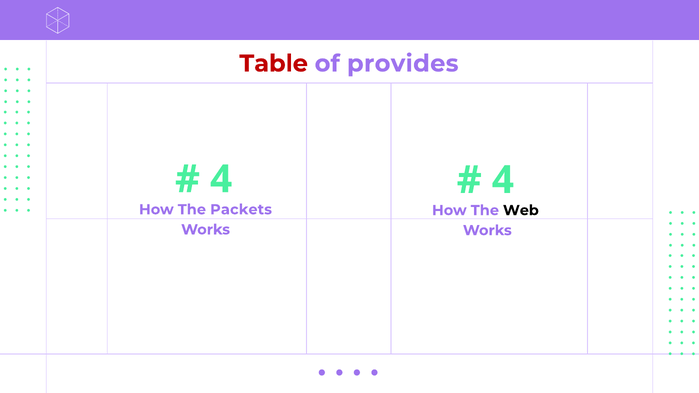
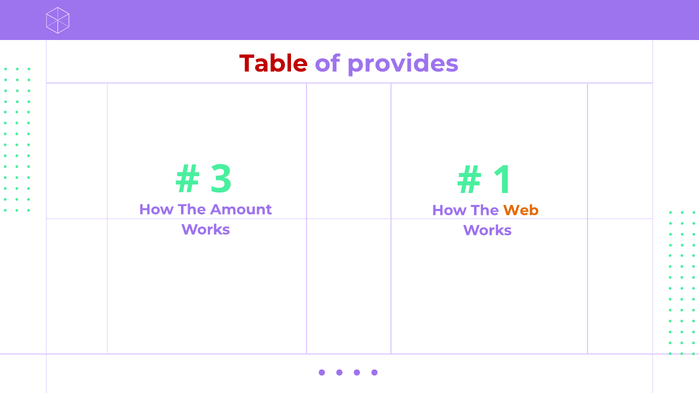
4 at (221, 179): 4 -> 3
4 at (503, 180): 4 -> 1
Packets: Packets -> Amount
Web colour: black -> orange
